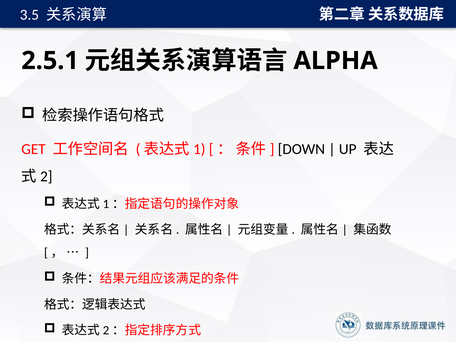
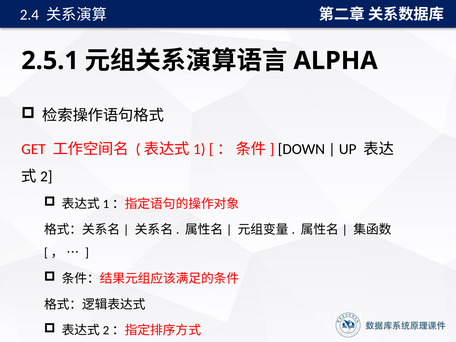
3.5: 3.5 -> 2.4
